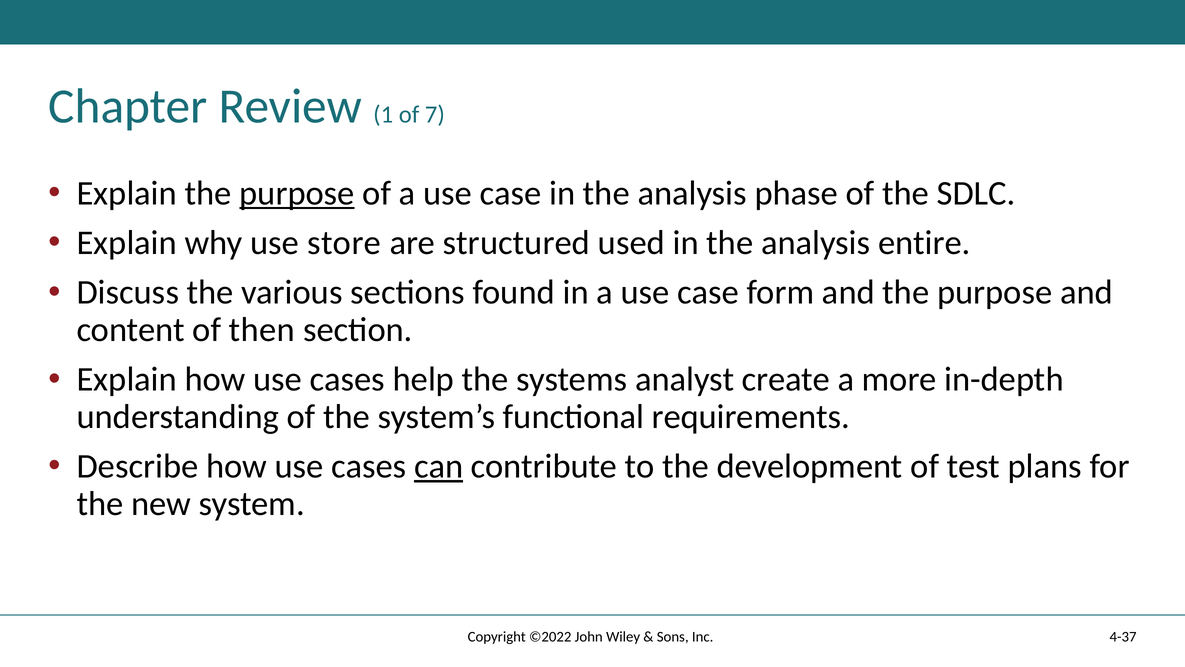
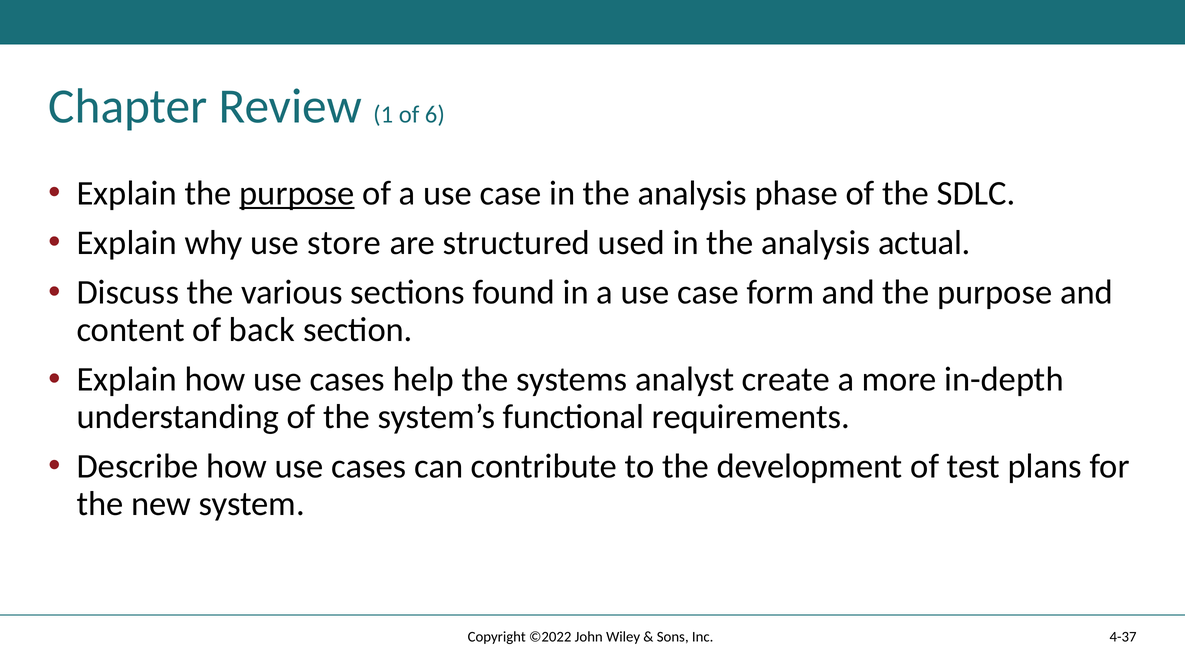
7: 7 -> 6
entire: entire -> actual
then: then -> back
can underline: present -> none
